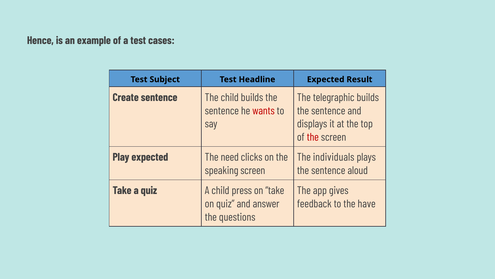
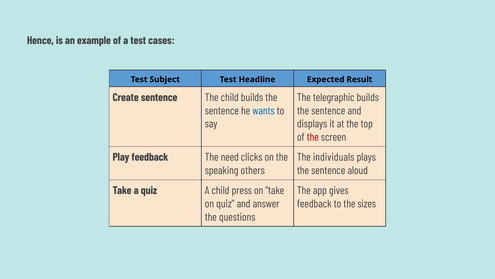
wants colour: red -> blue
Play expected: expected -> feedback
speaking screen: screen -> others
have: have -> sizes
